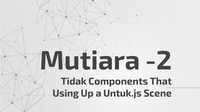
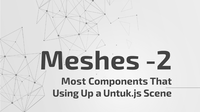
Mutiara: Mutiara -> Meshes
Tidak: Tidak -> Most
